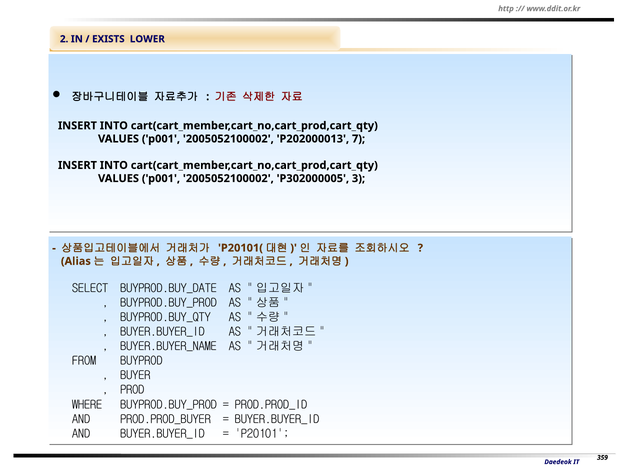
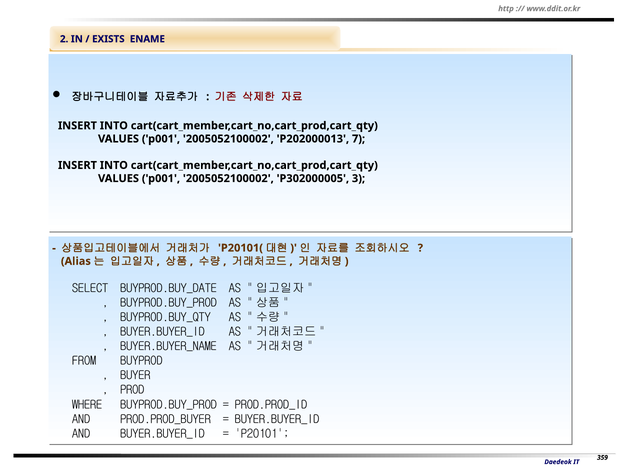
LOWER: LOWER -> ENAME
